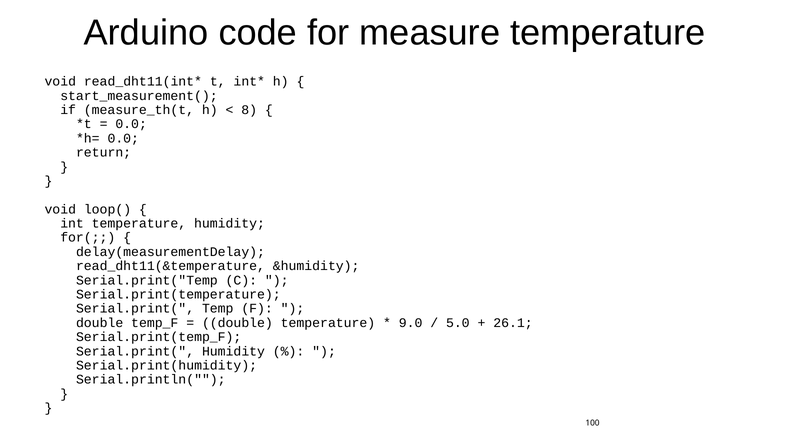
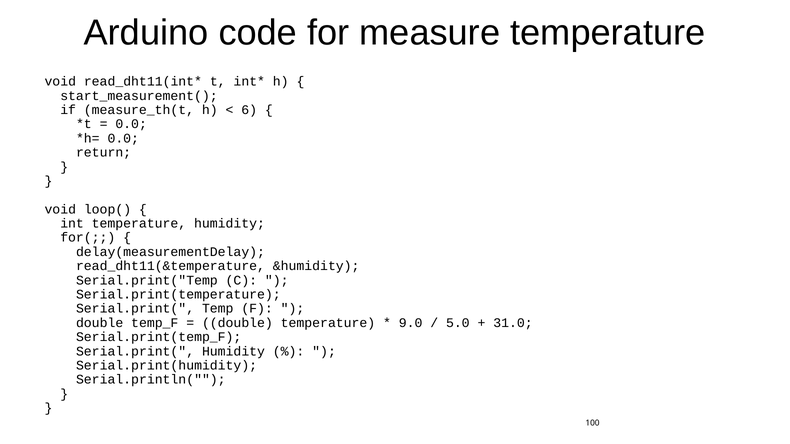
8: 8 -> 6
26.1: 26.1 -> 31.0
